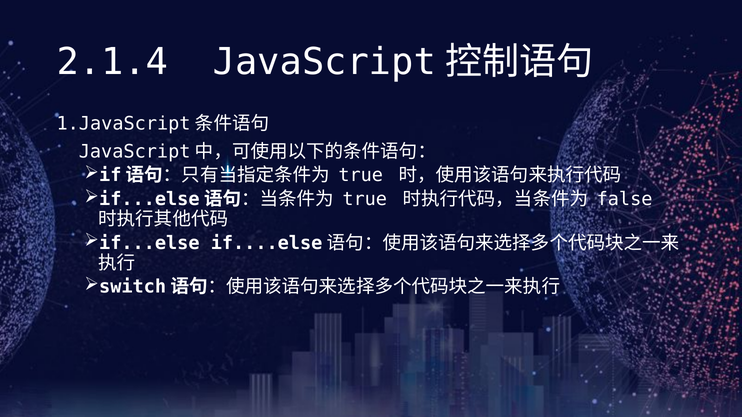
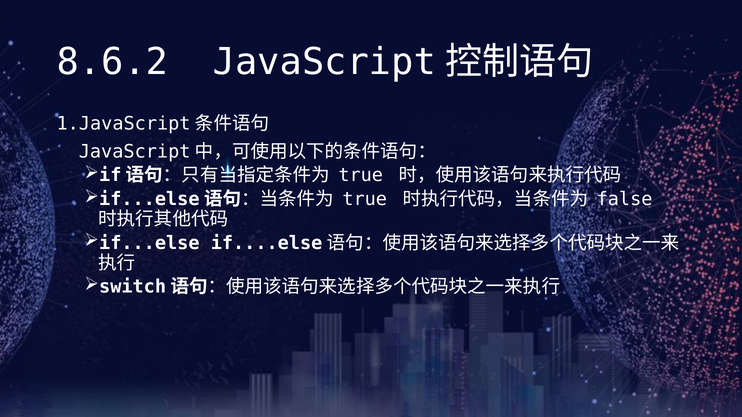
2.1.4: 2.1.4 -> 8.6.2
